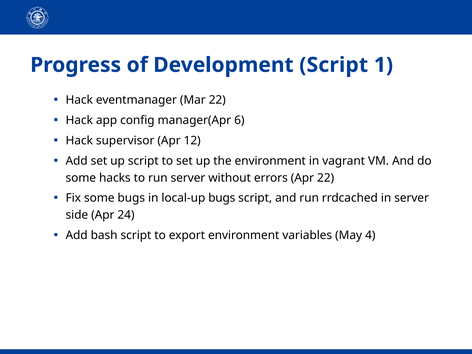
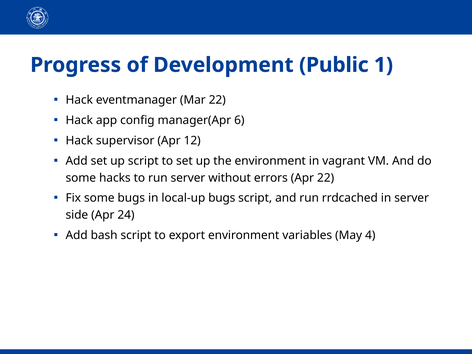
Development Script: Script -> Public
